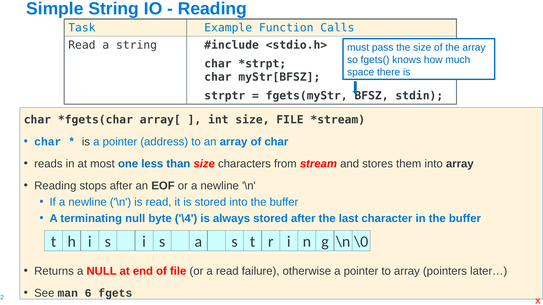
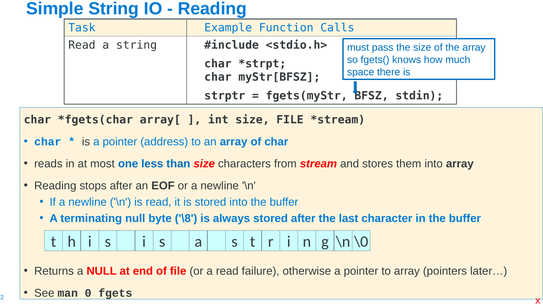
\4: \4 -> \8
6: 6 -> 0
